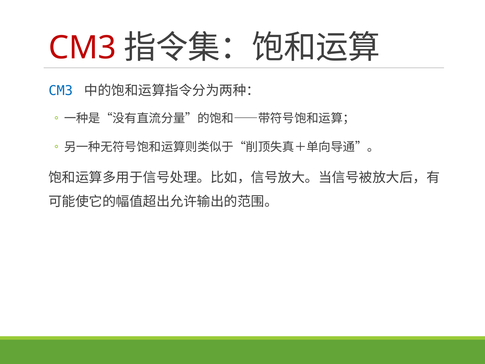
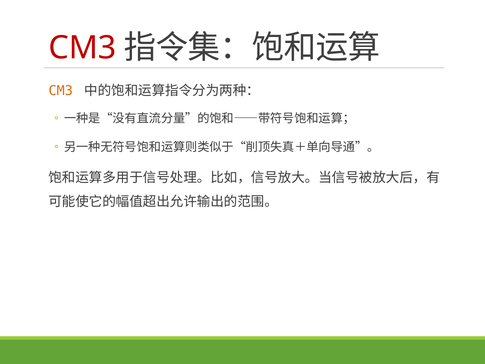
CM3 at (61, 91) colour: blue -> orange
